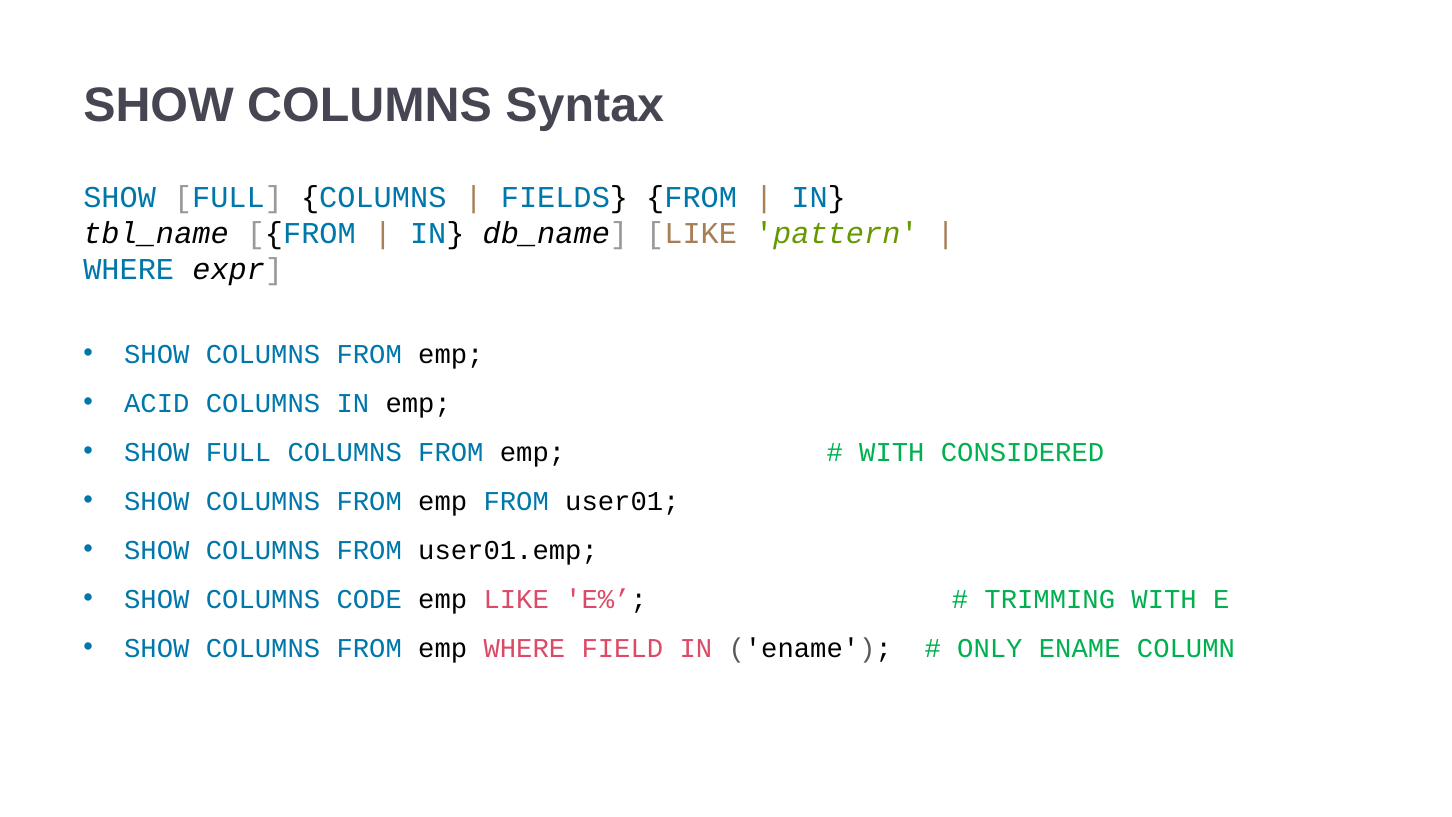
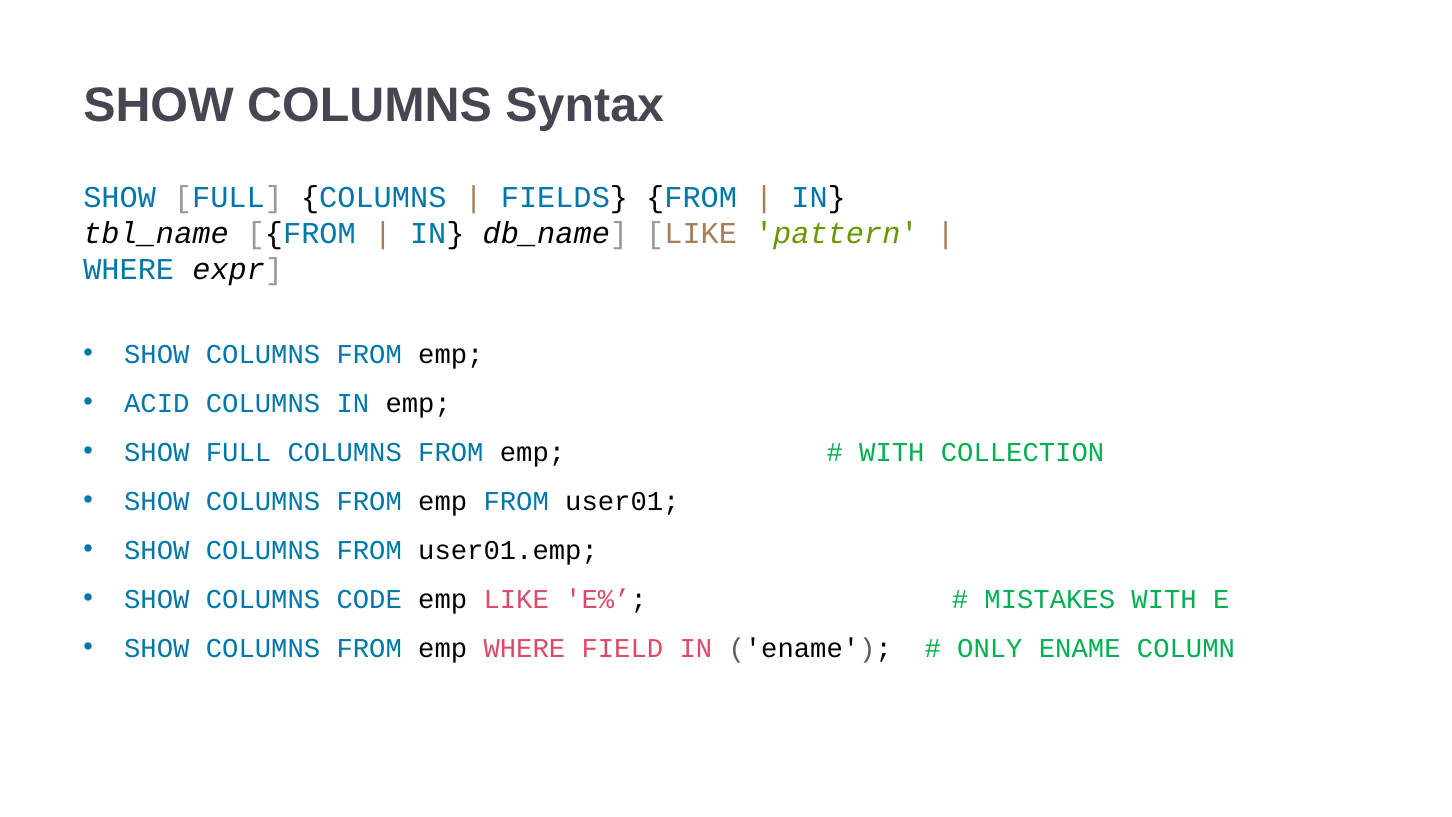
CONSIDERED: CONSIDERED -> COLLECTION
TRIMMING: TRIMMING -> MISTAKES
